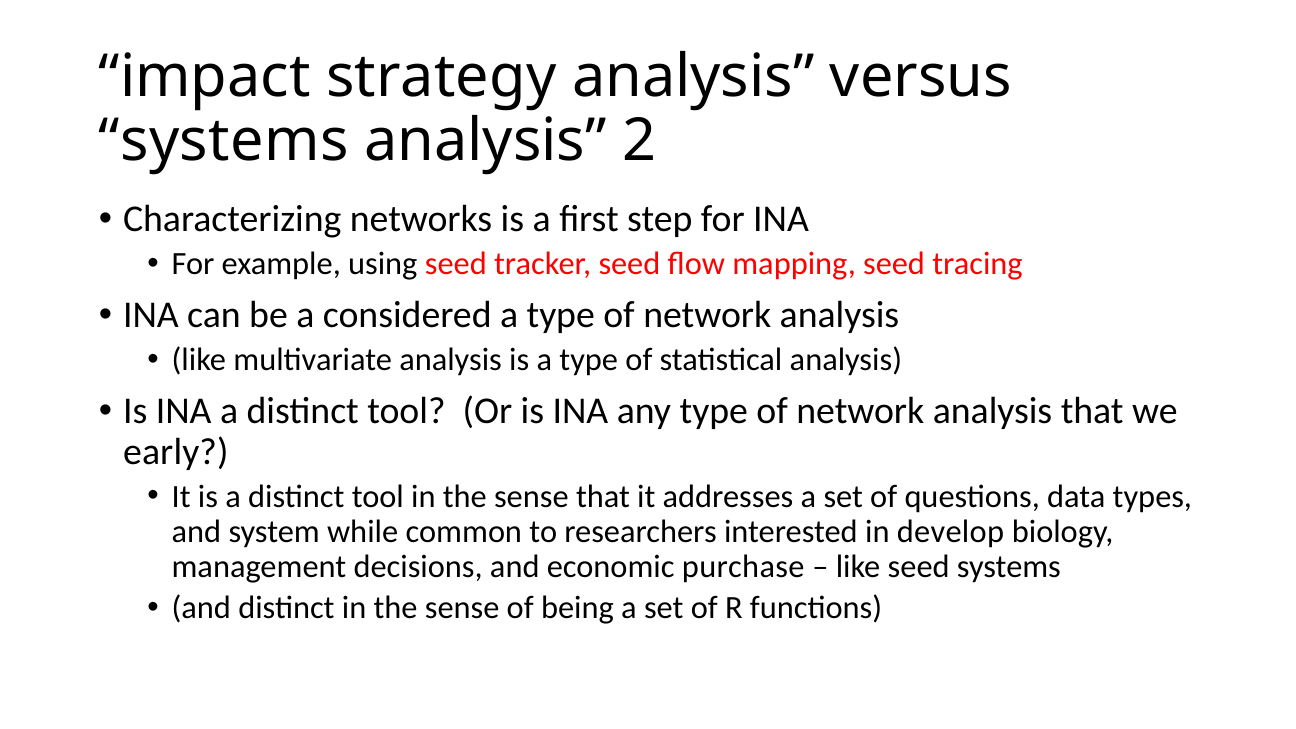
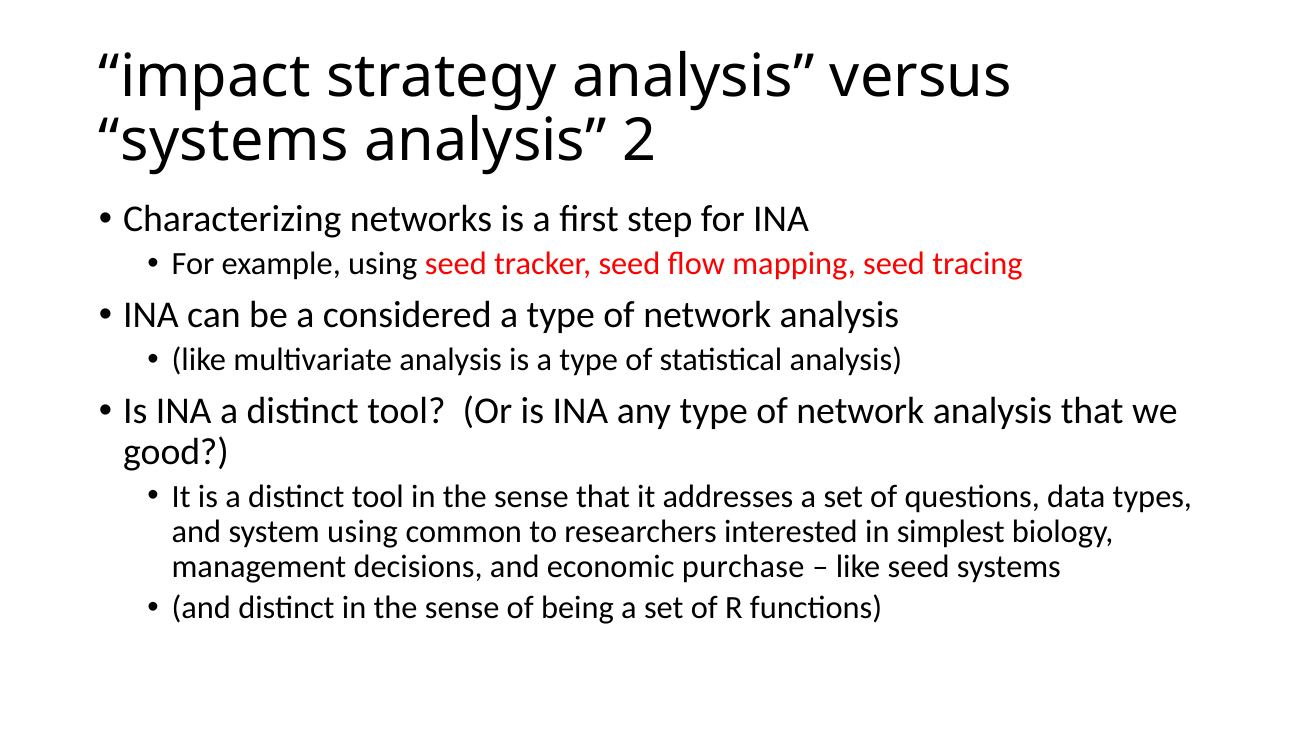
early: early -> good
system while: while -> using
develop: develop -> simplest
